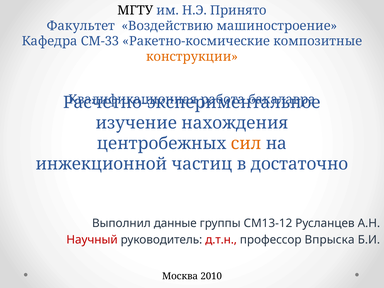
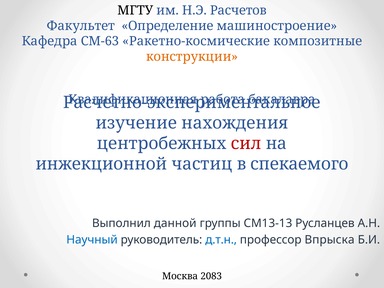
Принято: Принято -> Расчетов
Воздействию: Воздействию -> Определение
СМ-33: СМ-33 -> СМ-63
сил colour: orange -> red
достаточно: достаточно -> спекаемого
данные: данные -> данной
СМ13-12: СМ13-12 -> СМ13-13
Научный colour: red -> blue
д.т.н colour: red -> blue
2010: 2010 -> 2083
